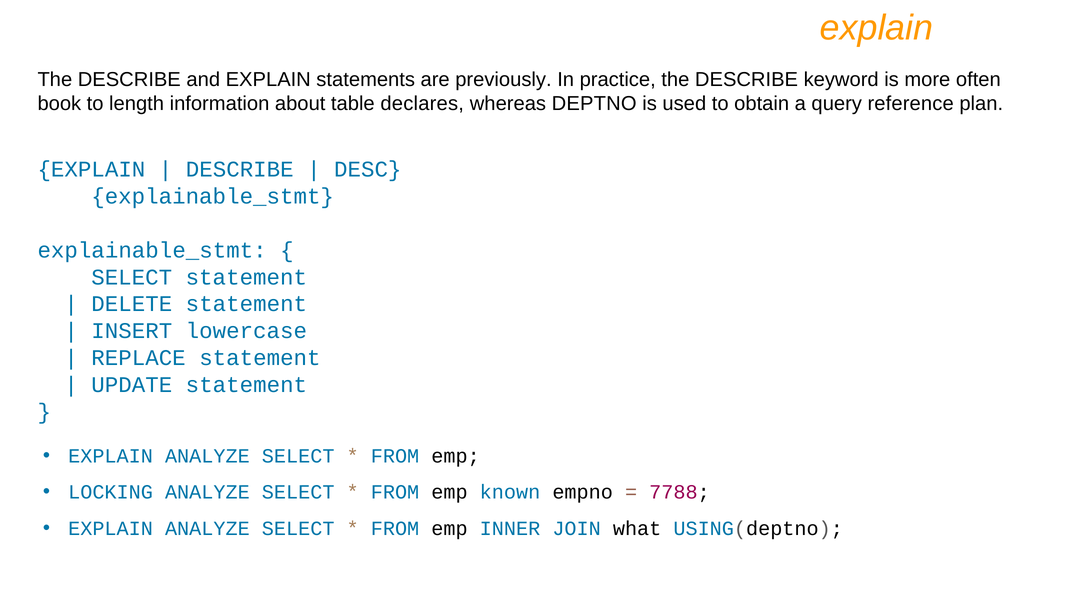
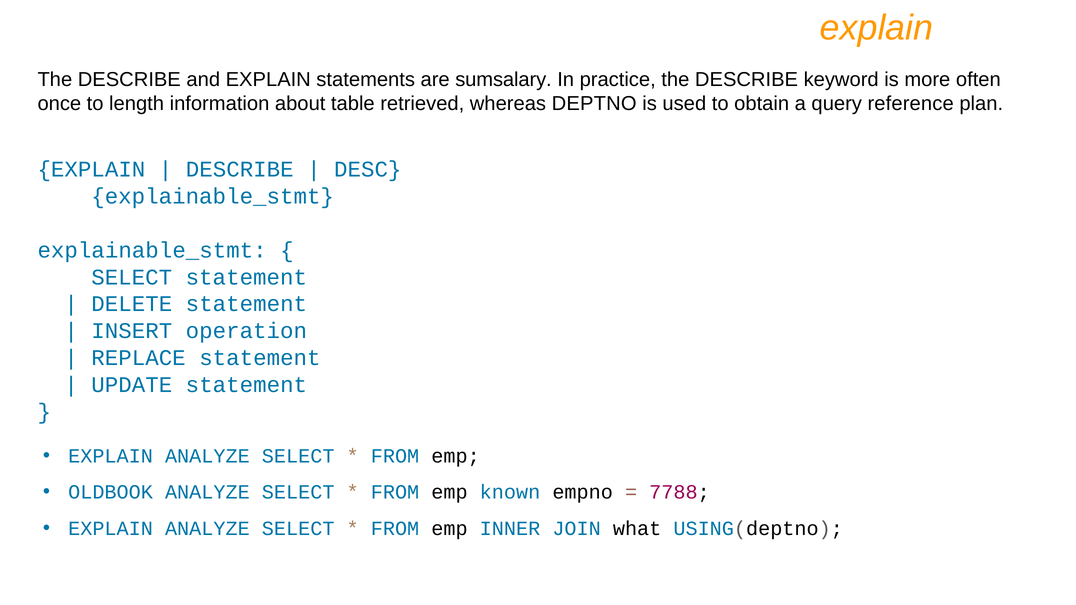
previously: previously -> sumsalary
book: book -> once
declares: declares -> retrieved
lowercase: lowercase -> operation
LOCKING: LOCKING -> OLDBOOK
